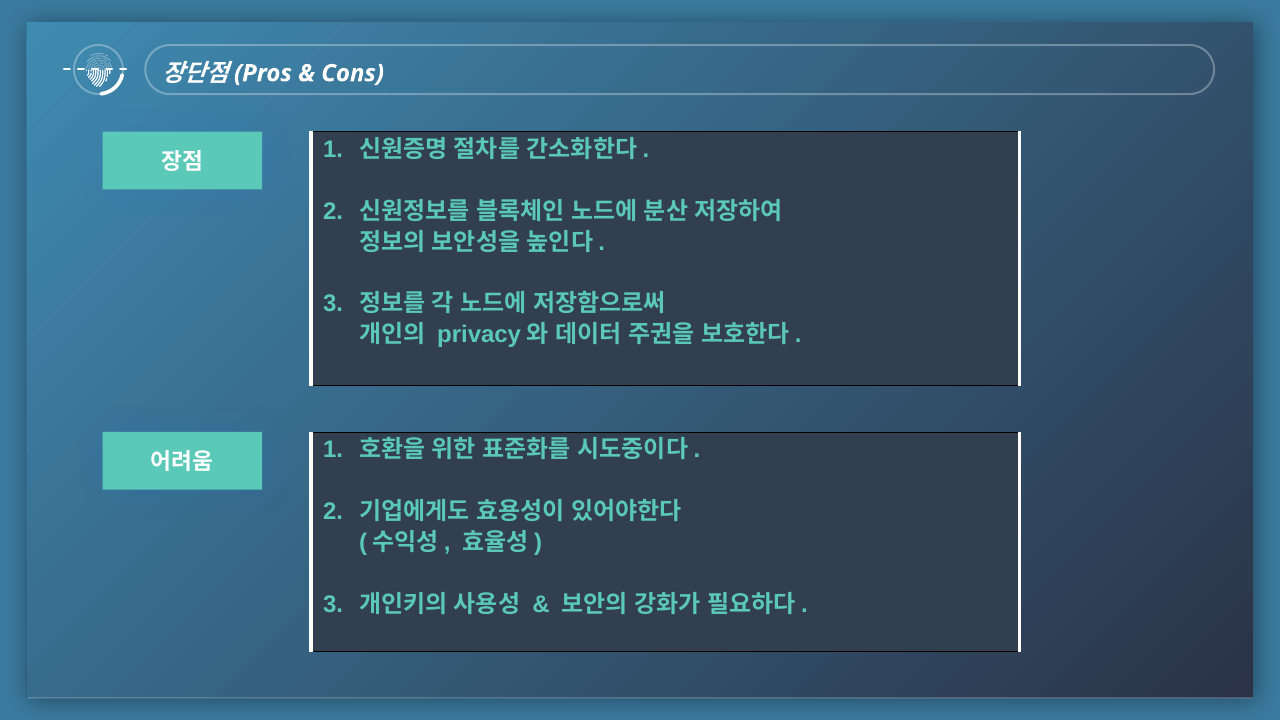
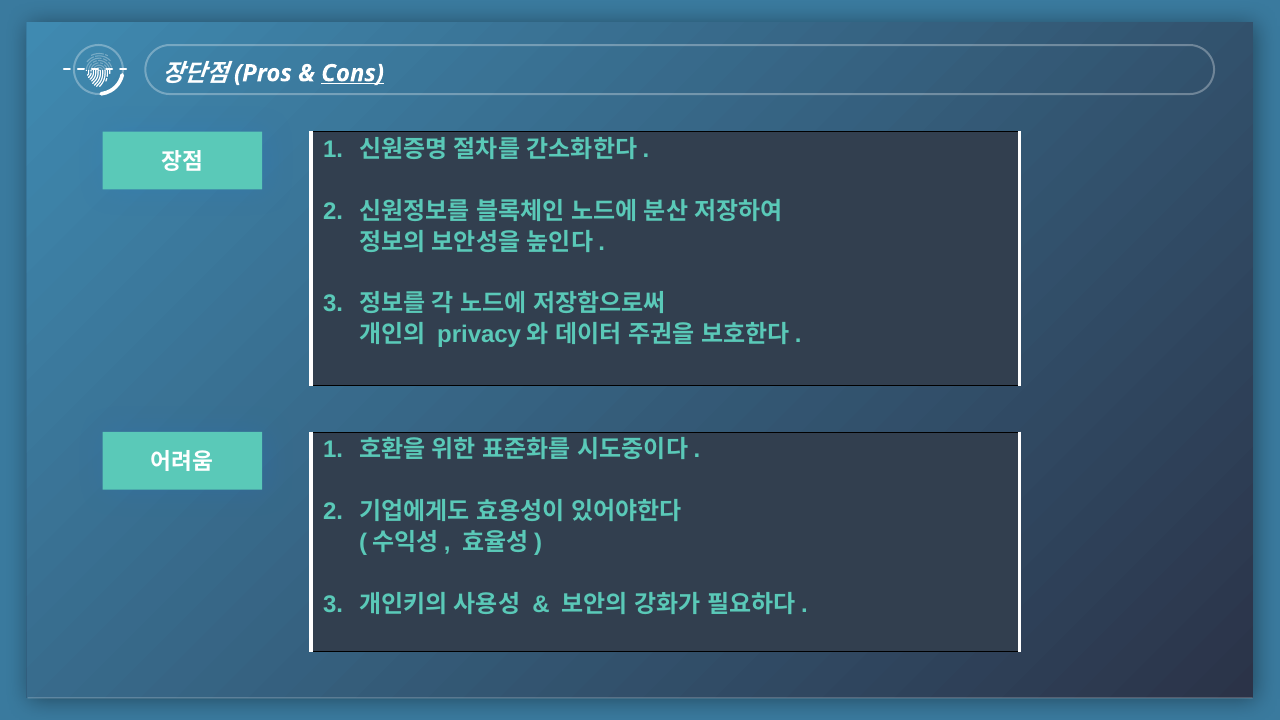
Cons underline: none -> present
